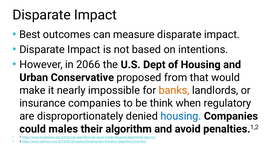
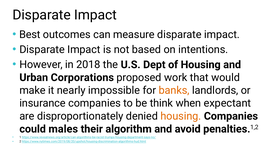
2066: 2066 -> 2018
Conservative: Conservative -> Corporations
from: from -> work
regulatory: regulatory -> expectant
housing at (181, 116) colour: blue -> orange
